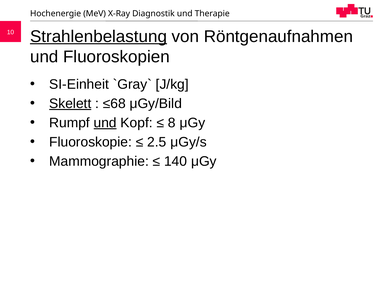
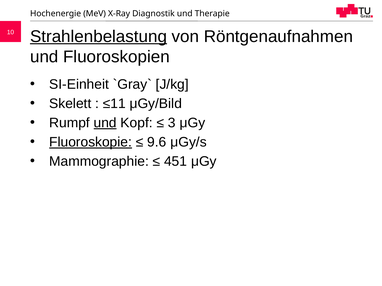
Skelett underline: present -> none
≤68: ≤68 -> ≤11
8: 8 -> 3
Fluoroskopie underline: none -> present
2.5: 2.5 -> 9.6
140: 140 -> 451
